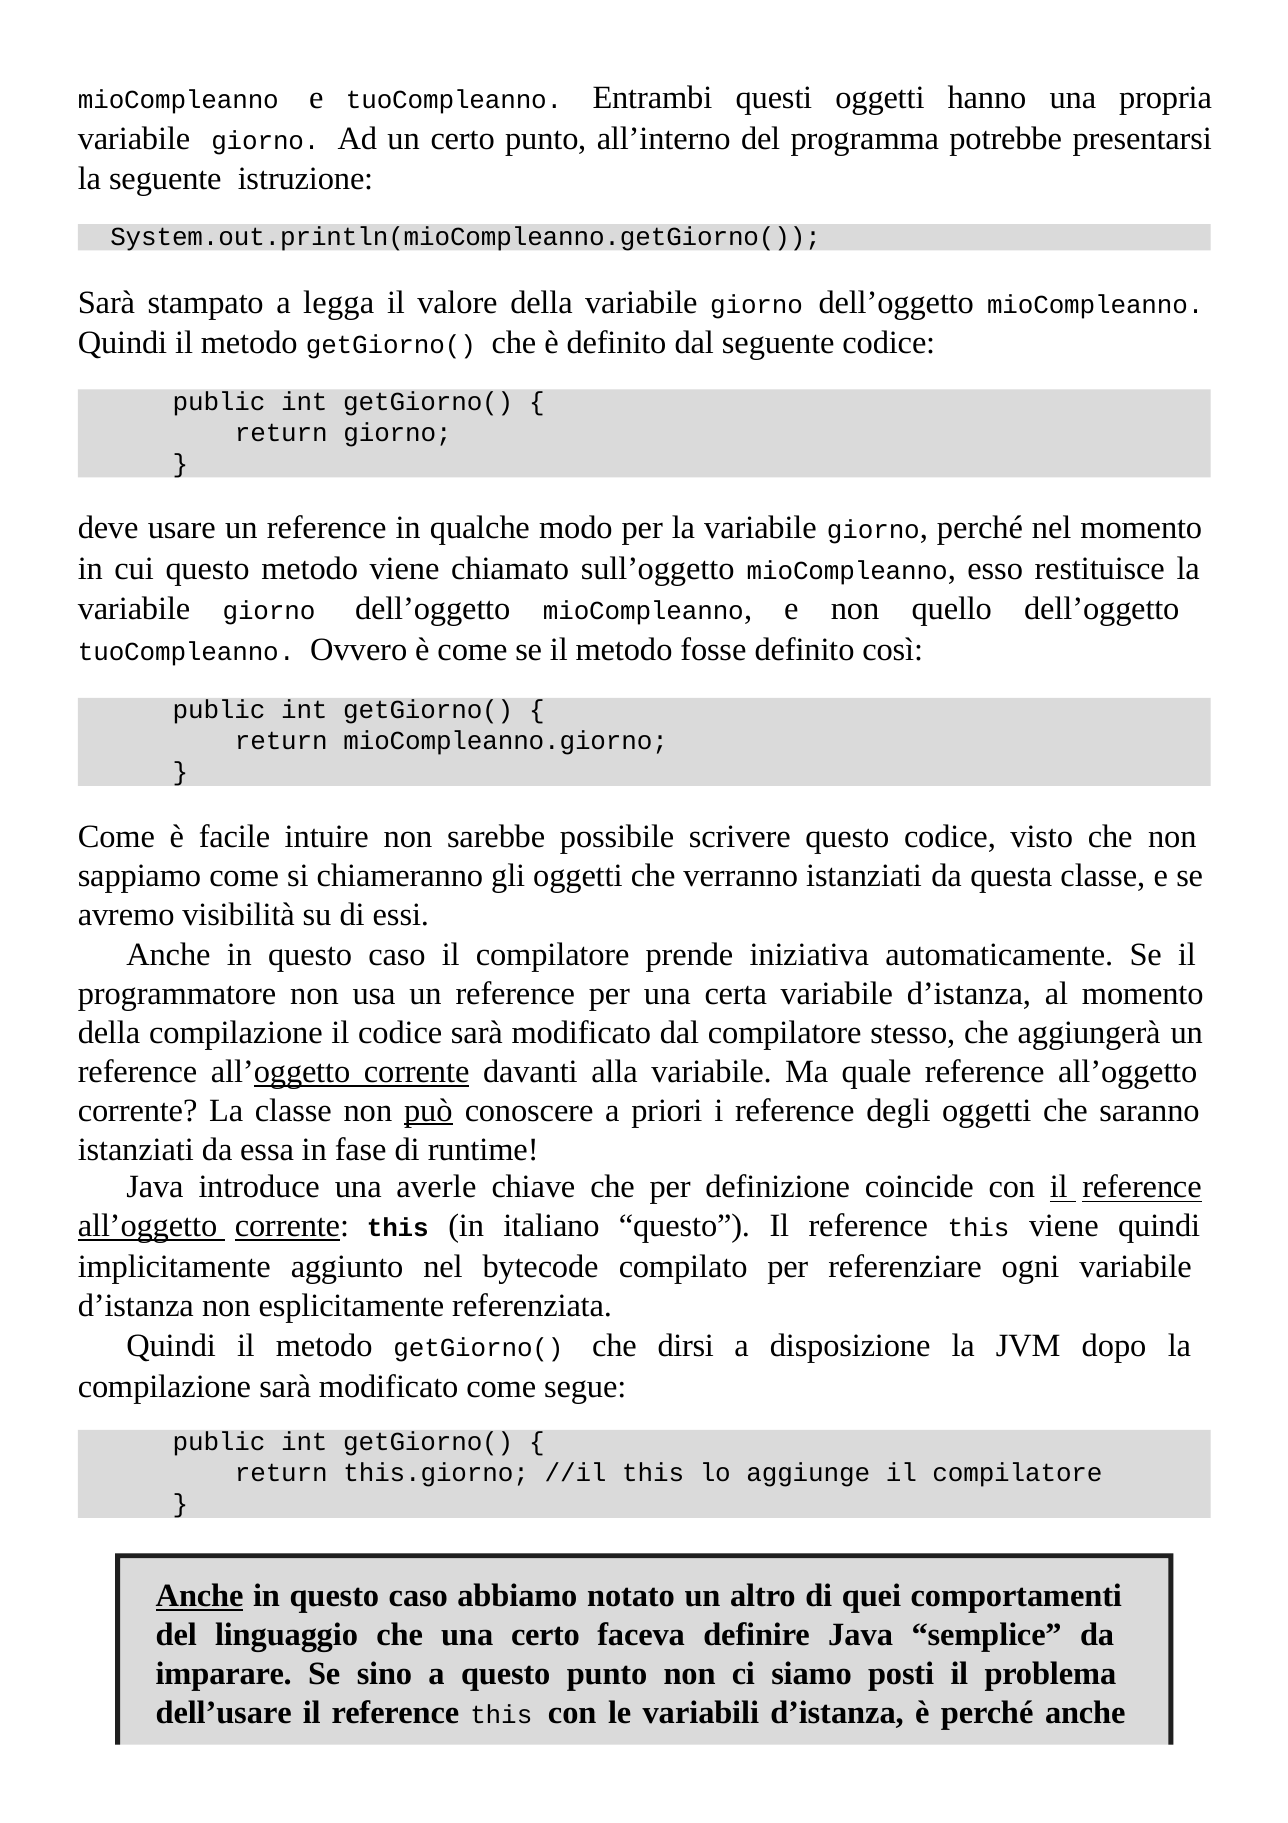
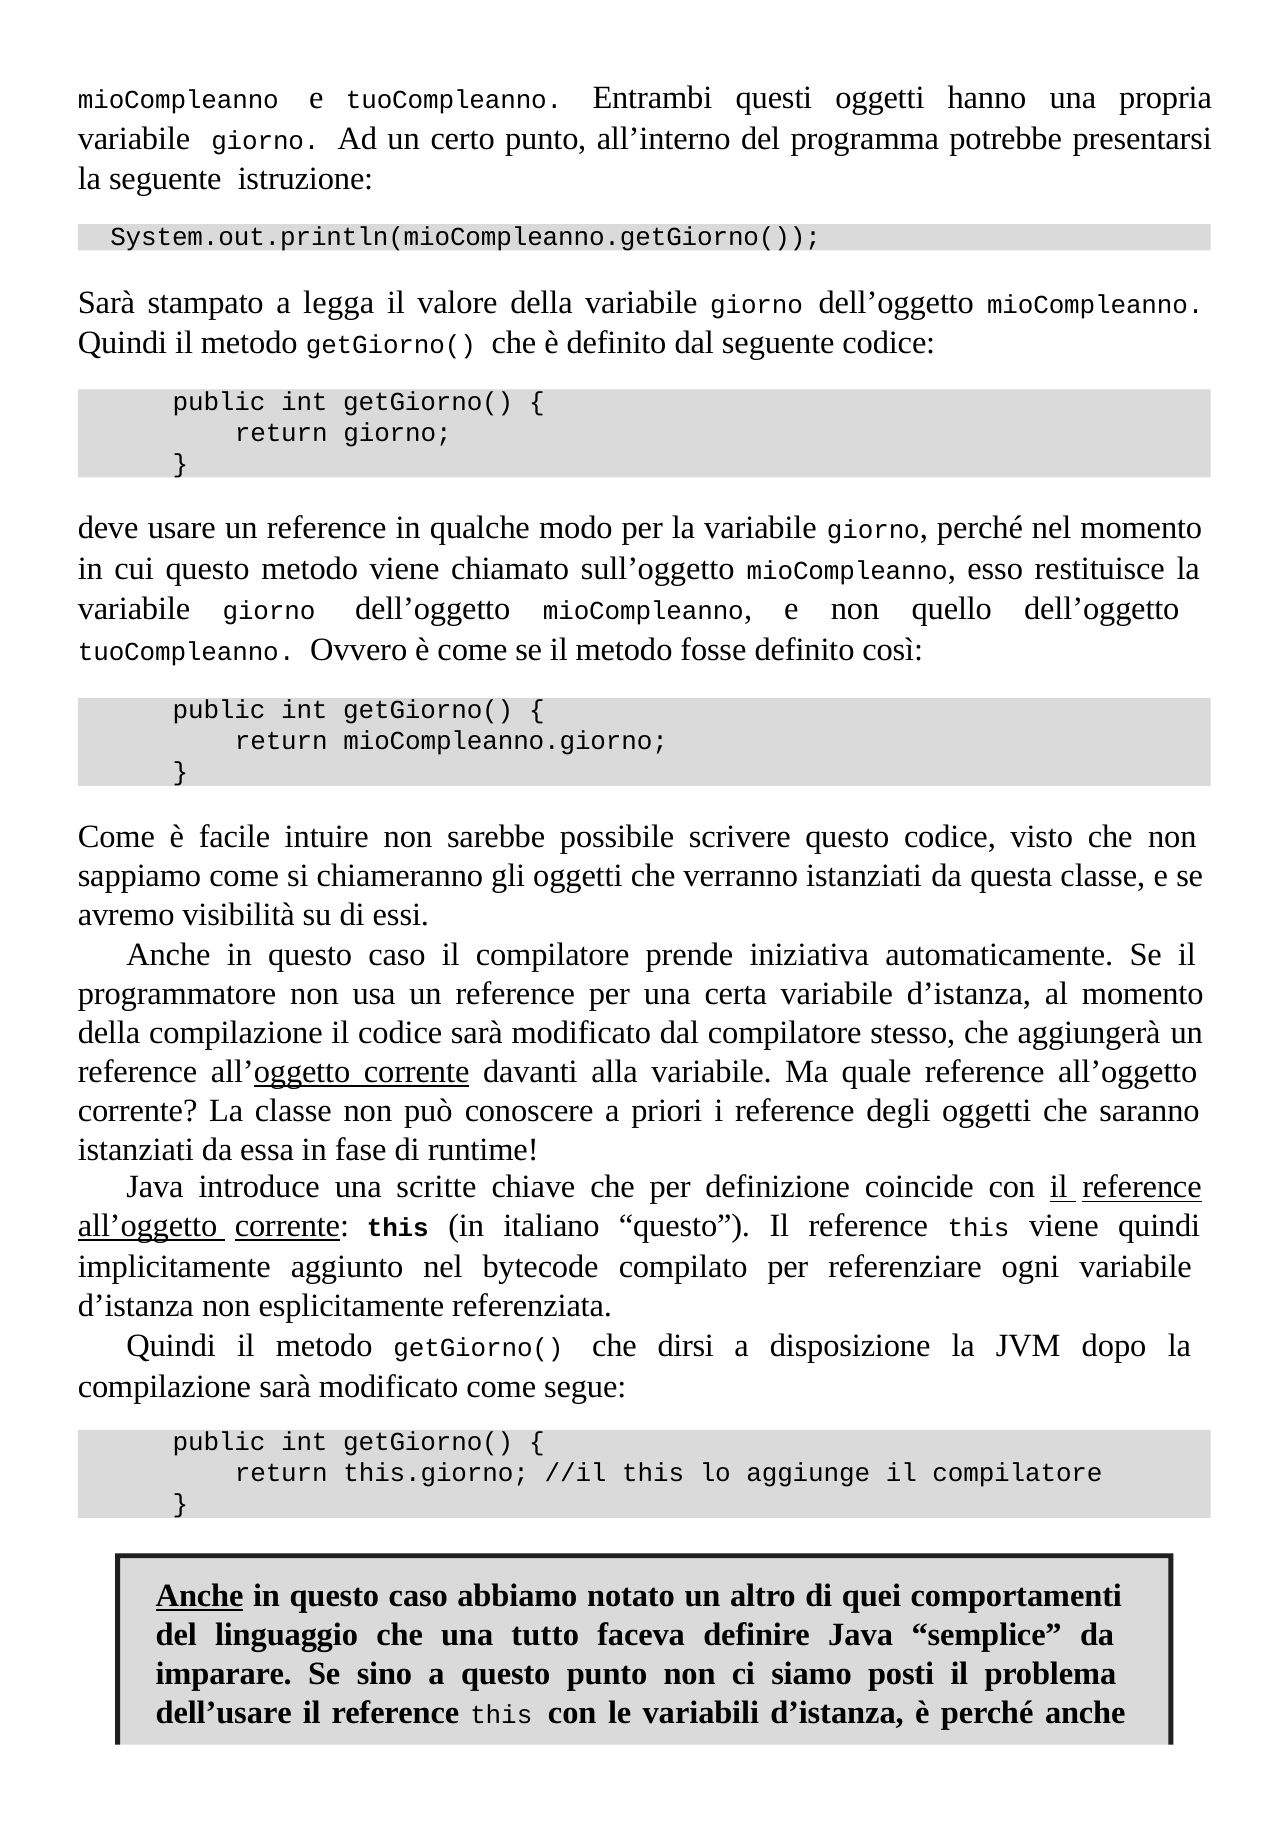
può underline: present -> none
averle: averle -> scritte
una certo: certo -> tutto
